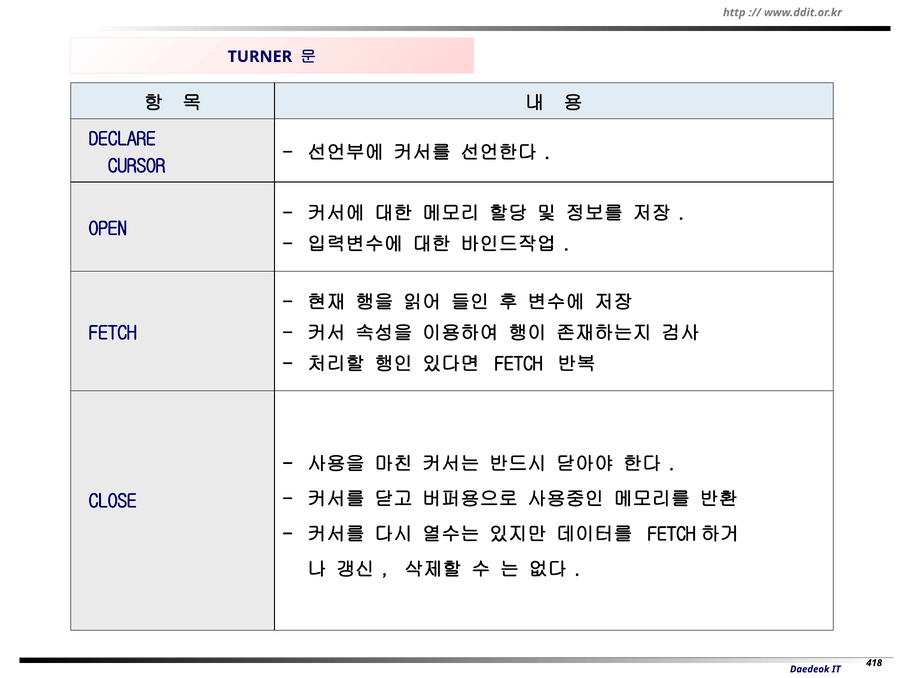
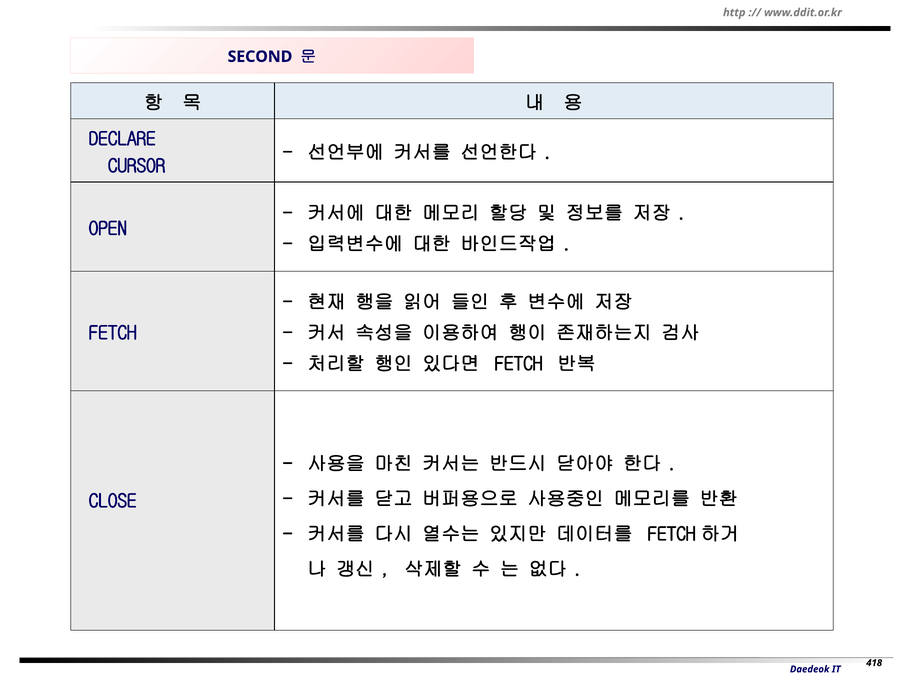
TURNER: TURNER -> SECOND
